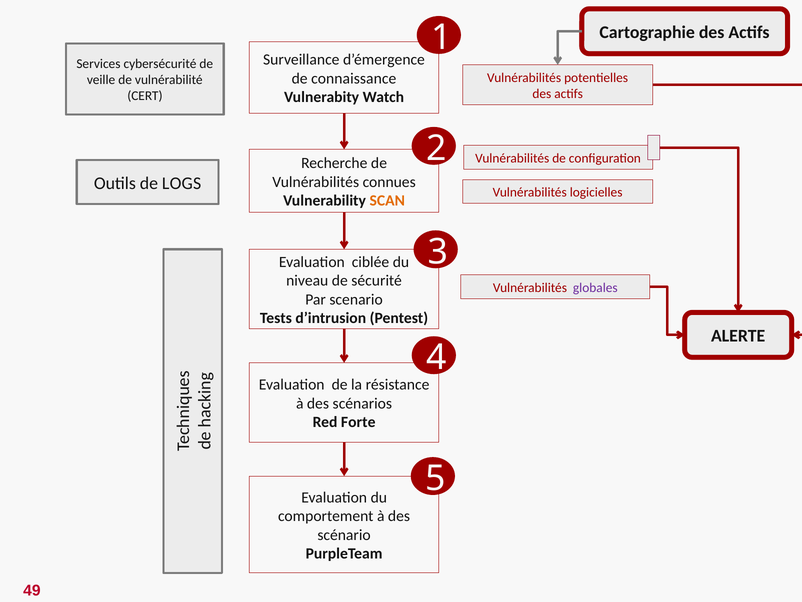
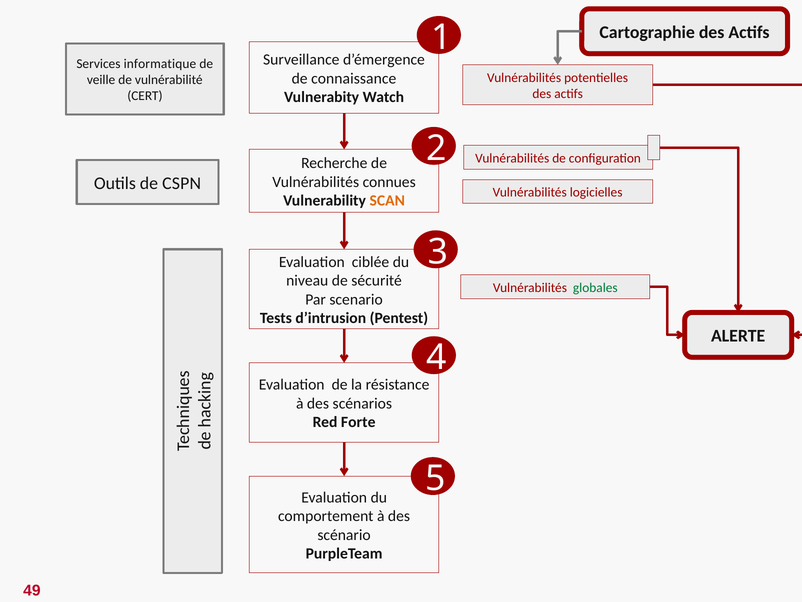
cybersécurité: cybersécurité -> informatique
LOGS: LOGS -> CSPN
globales colour: purple -> green
